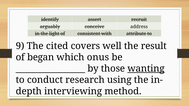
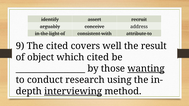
began: began -> object
which onus: onus -> cited
interviewing underline: none -> present
